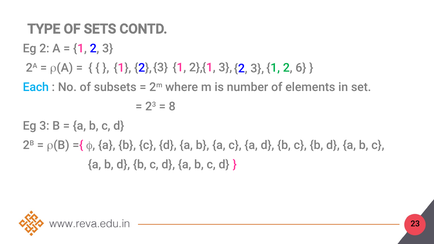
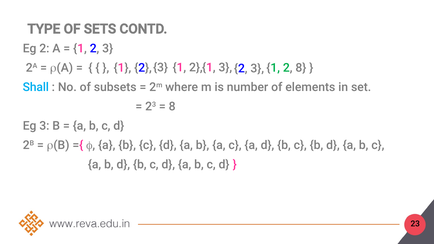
2 6: 6 -> 8
Each: Each -> Shall
